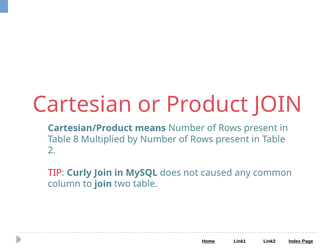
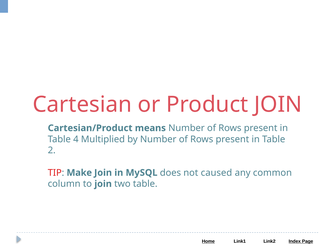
8: 8 -> 4
Curly: Curly -> Make
